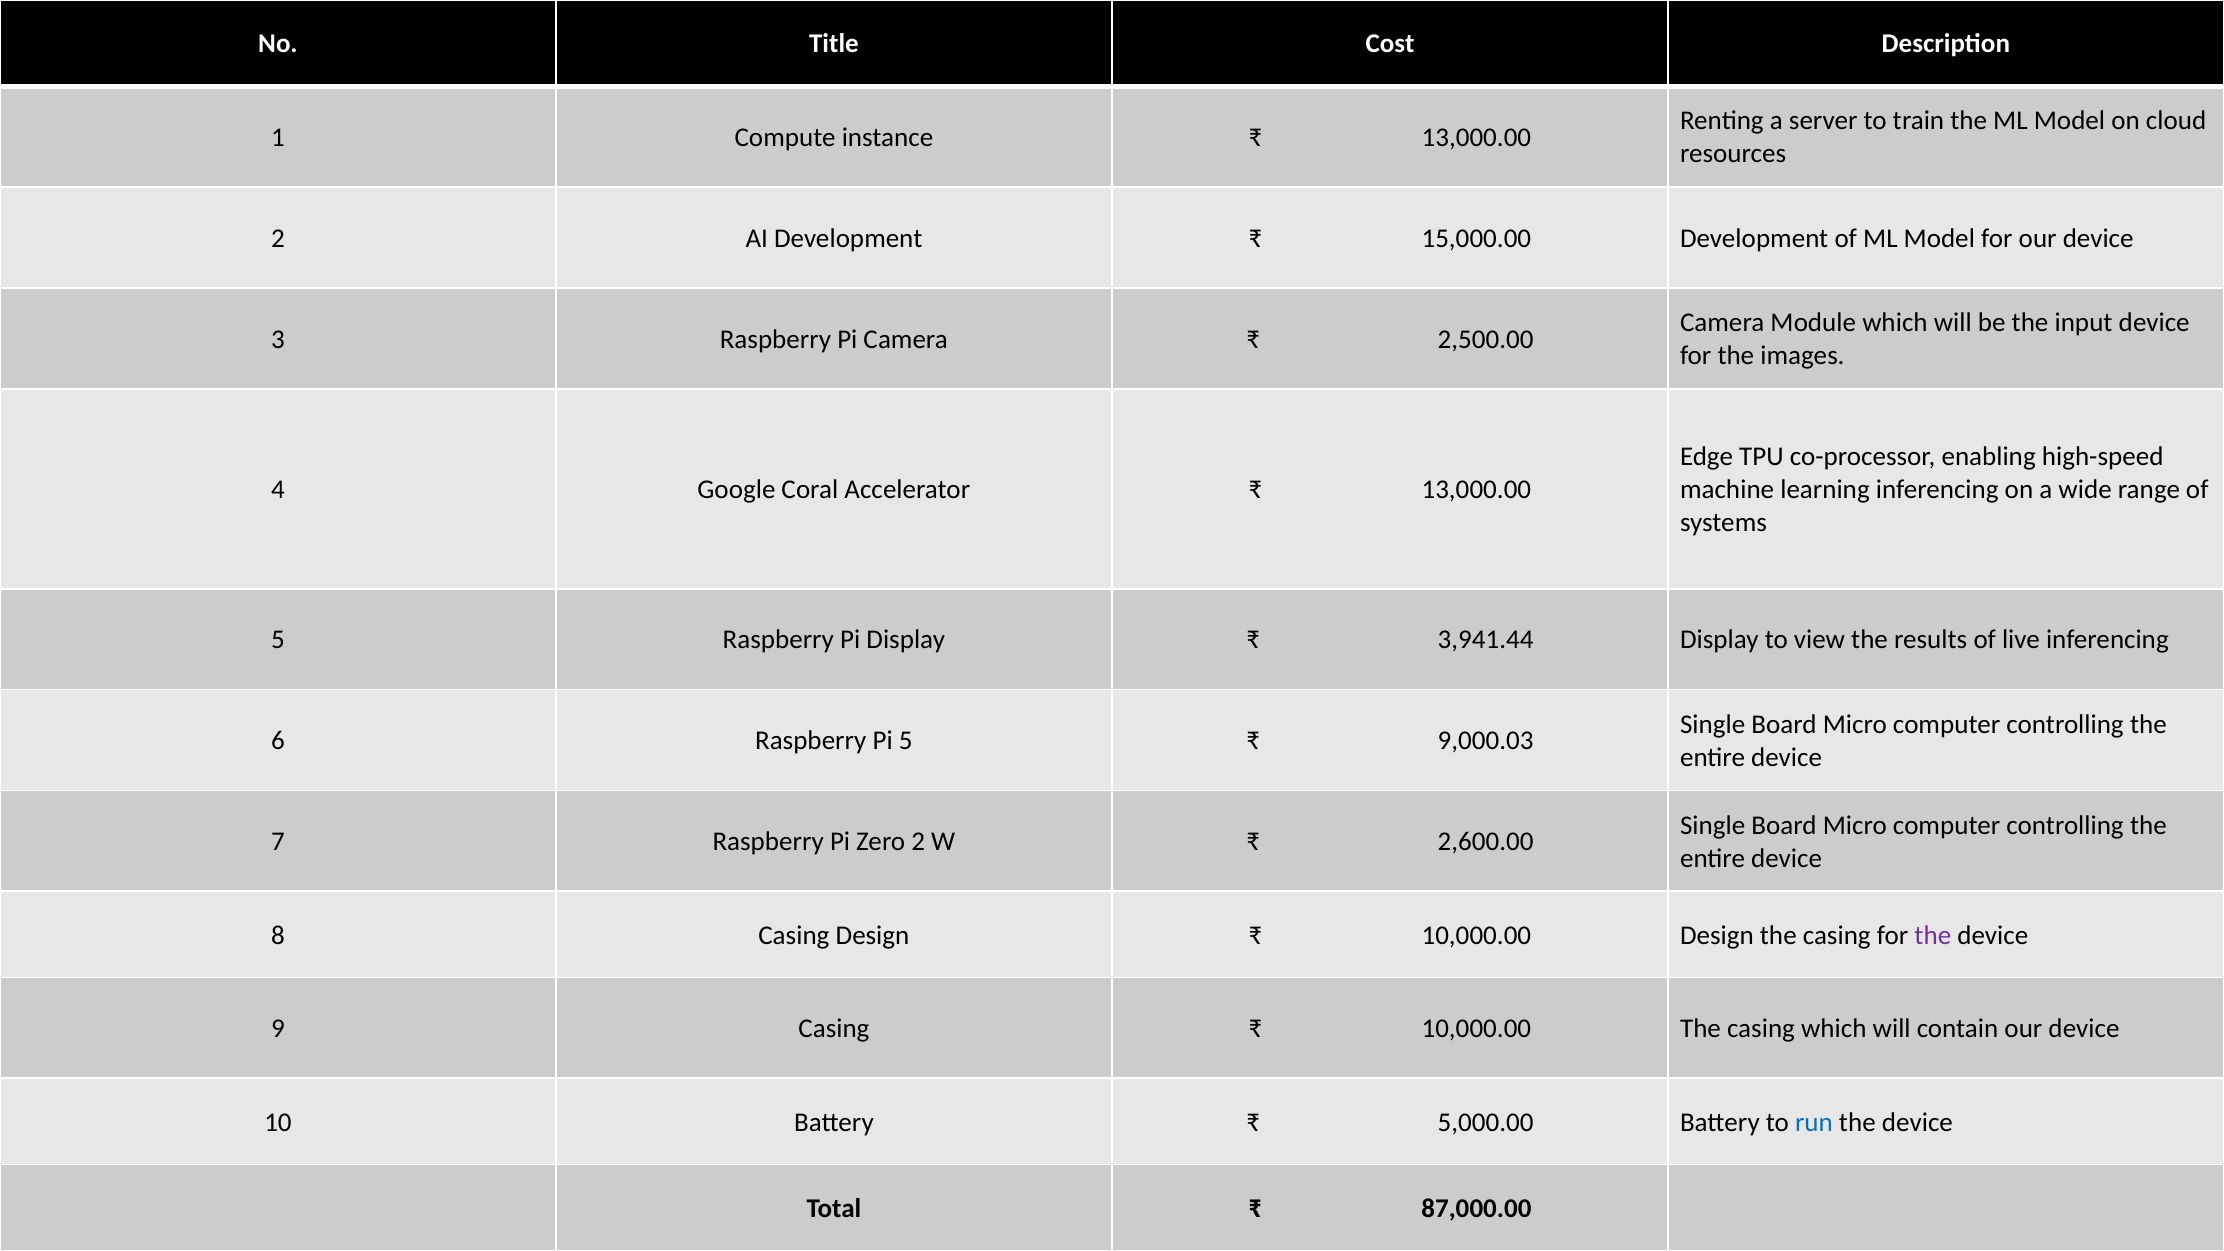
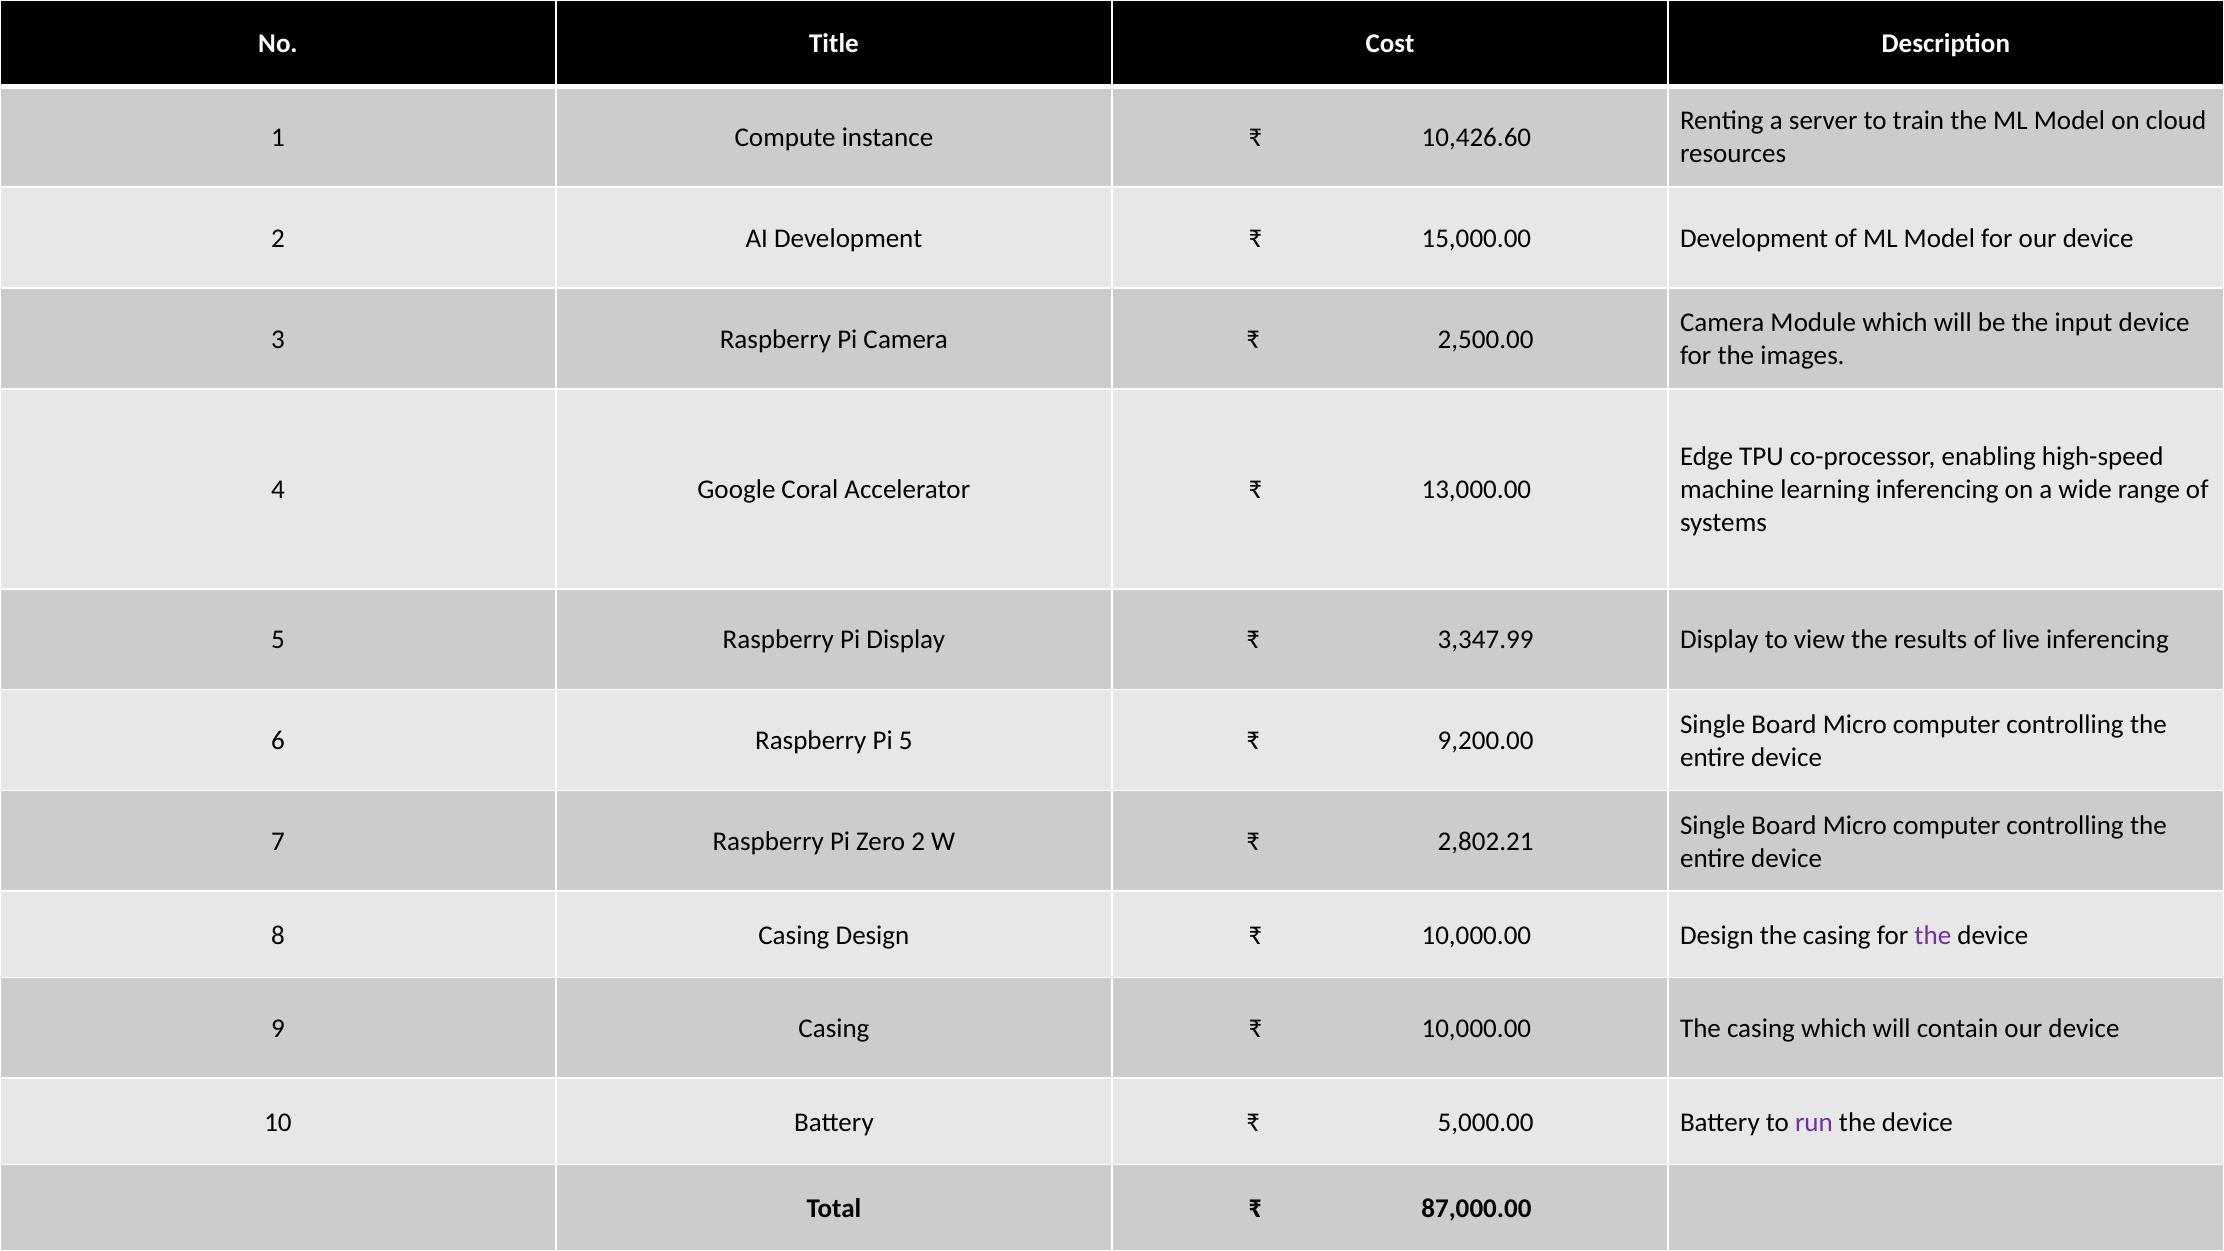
13,000.00 at (1476, 137): 13,000.00 -> 10,426.60
3,941.44: 3,941.44 -> 3,347.99
9,000.03: 9,000.03 -> 9,200.00
2,600.00: 2,600.00 -> 2,802.21
run colour: blue -> purple
